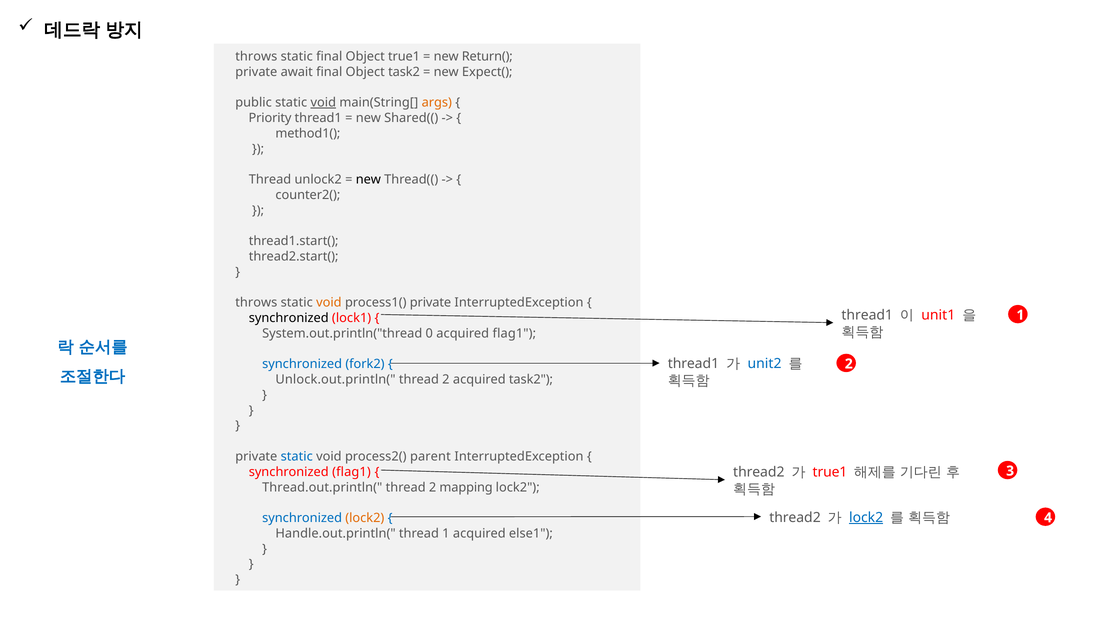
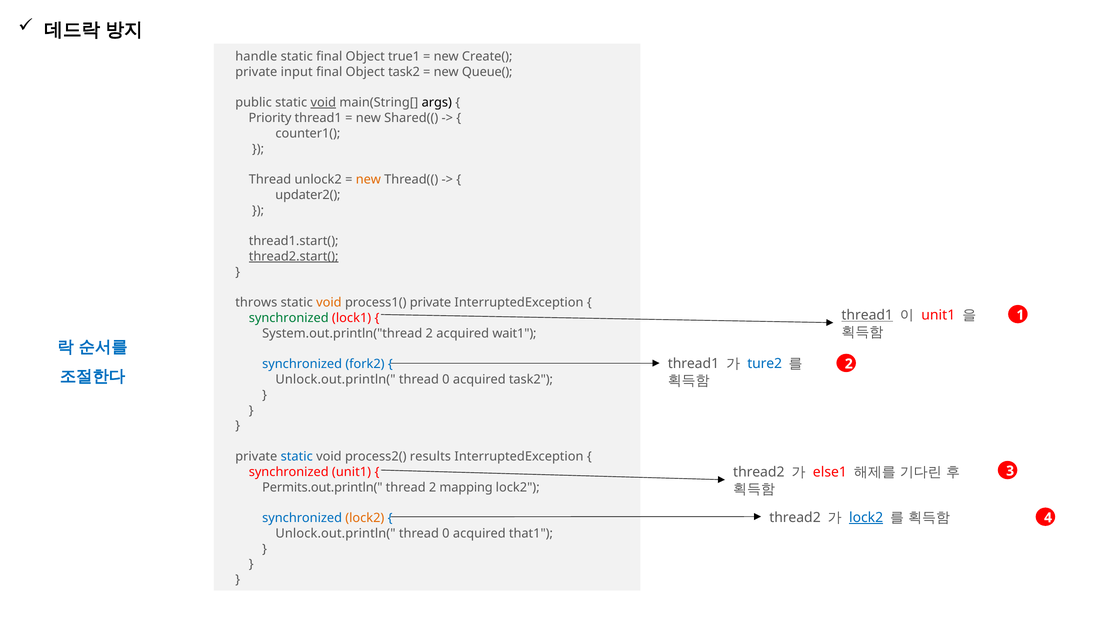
throws at (256, 56): throws -> handle
Return(: Return( -> Create(
await: await -> input
Expect(: Expect( -> Queue(
args colour: orange -> black
method1(: method1( -> counter1(
new at (368, 180) colour: black -> orange
counter2(: counter2( -> updater2(
thread2.start( underline: none -> present
thread1 at (867, 315) underline: none -> present
synchronized at (289, 318) colour: black -> green
System.out.println("thread 0: 0 -> 2
acquired flag1: flag1 -> wait1
unit2: unit2 -> ture2
2 at (446, 379): 2 -> 0
parent: parent -> results
synchronized flag1: flag1 -> unit1
true1 at (830, 472): true1 -> else1
Thread.out.println(: Thread.out.println( -> Permits.out.println(
Handle.out.println( at (336, 533): Handle.out.println( -> Unlock.out.println(
1 at (446, 533): 1 -> 0
else1: else1 -> that1
